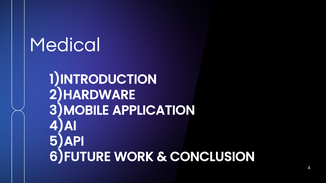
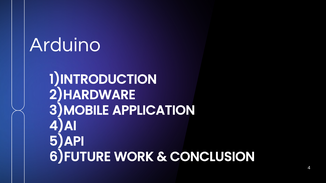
Medical: Medical -> Arduino
